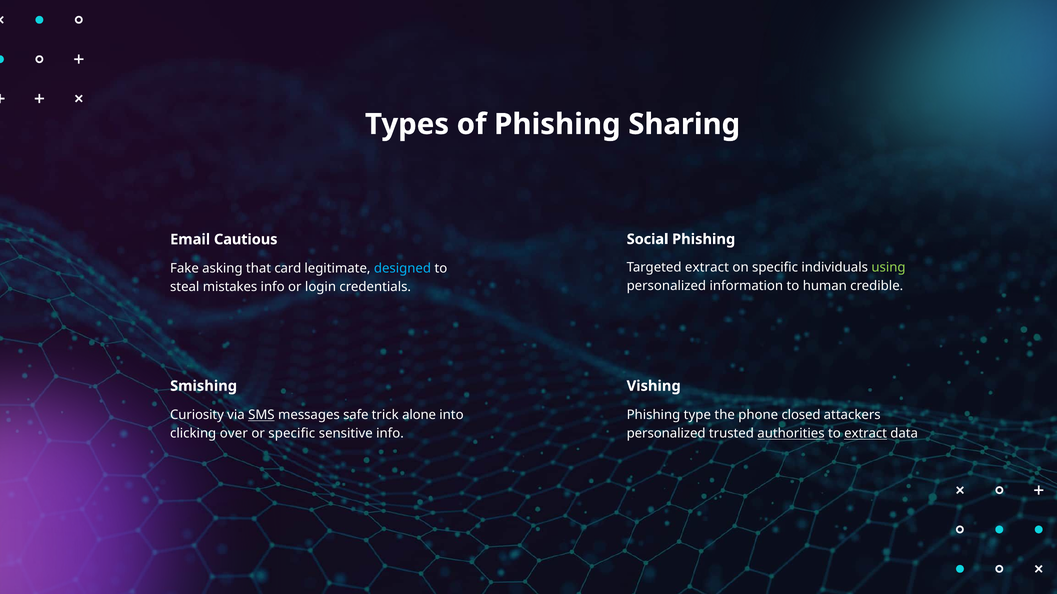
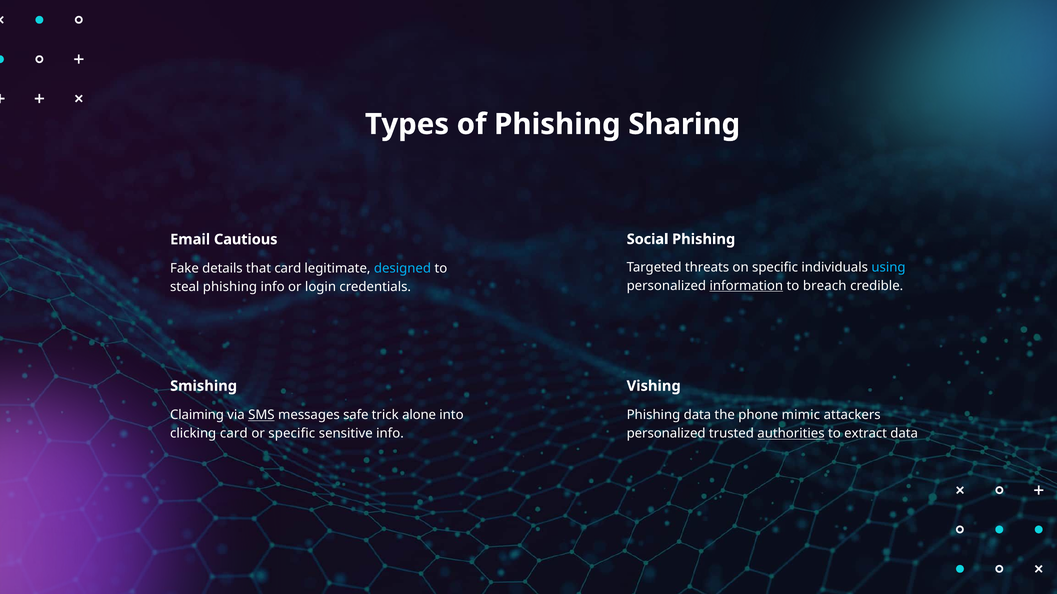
Targeted extract: extract -> threats
using colour: light green -> light blue
asking: asking -> details
information underline: none -> present
human: human -> breach
steal mistakes: mistakes -> phishing
Curiosity: Curiosity -> Claiming
Phishing type: type -> data
closed: closed -> mimic
clicking over: over -> card
extract at (866, 434) underline: present -> none
